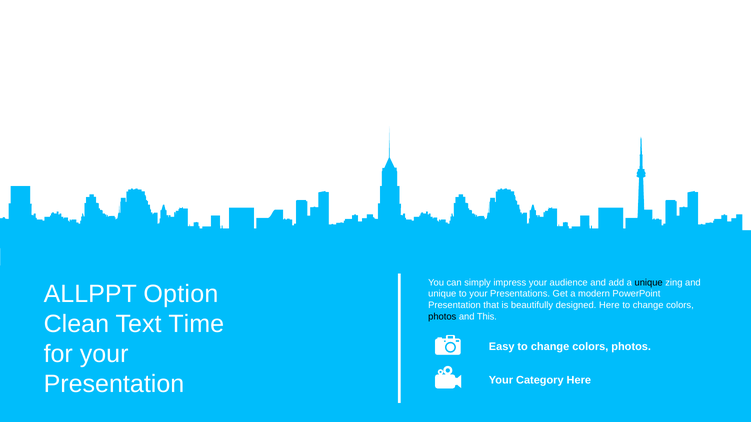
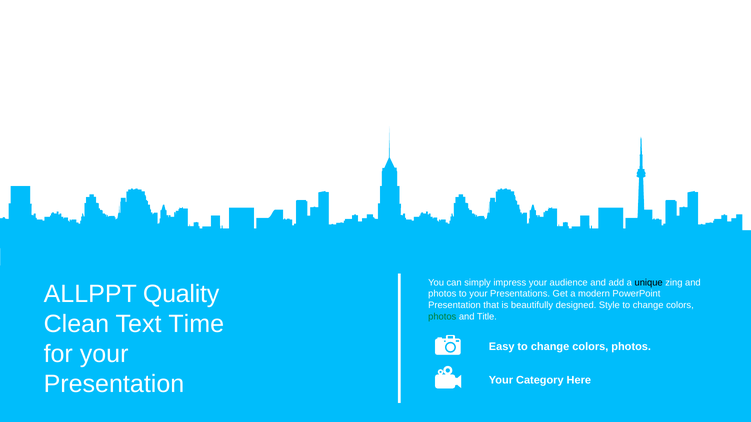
Option: Option -> Quality
unique at (442, 294): unique -> photos
designed Here: Here -> Style
photos at (442, 317) colour: black -> green
This: This -> Title
